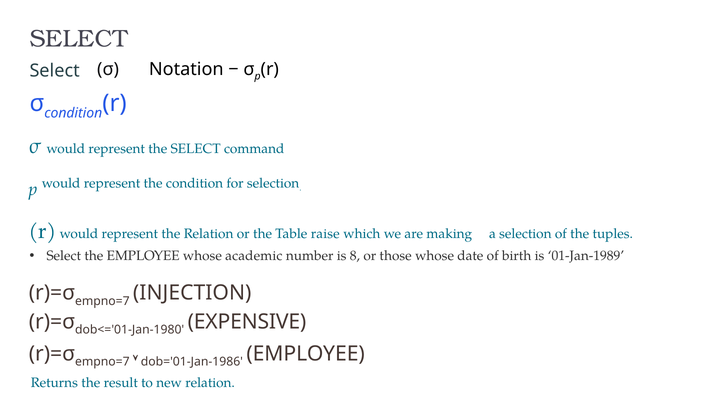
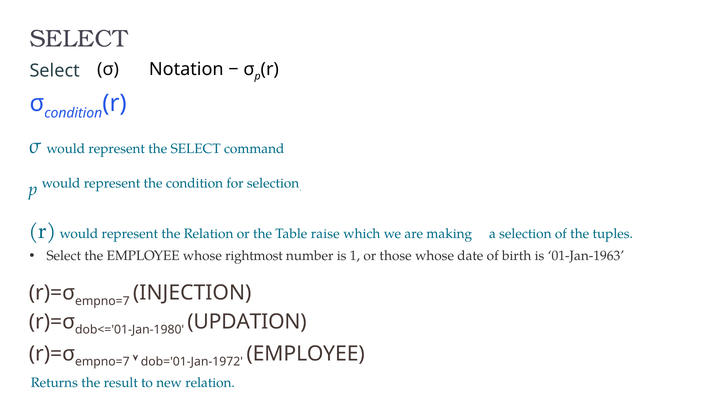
academic: academic -> rightmost
8: 8 -> 1
01-Jan-1989: 01-Jan-1989 -> 01-Jan-1963
EXPENSIVE: EXPENSIVE -> UPDATION
dob='01-Jan-1986: dob='01-Jan-1986 -> dob='01-Jan-1972
